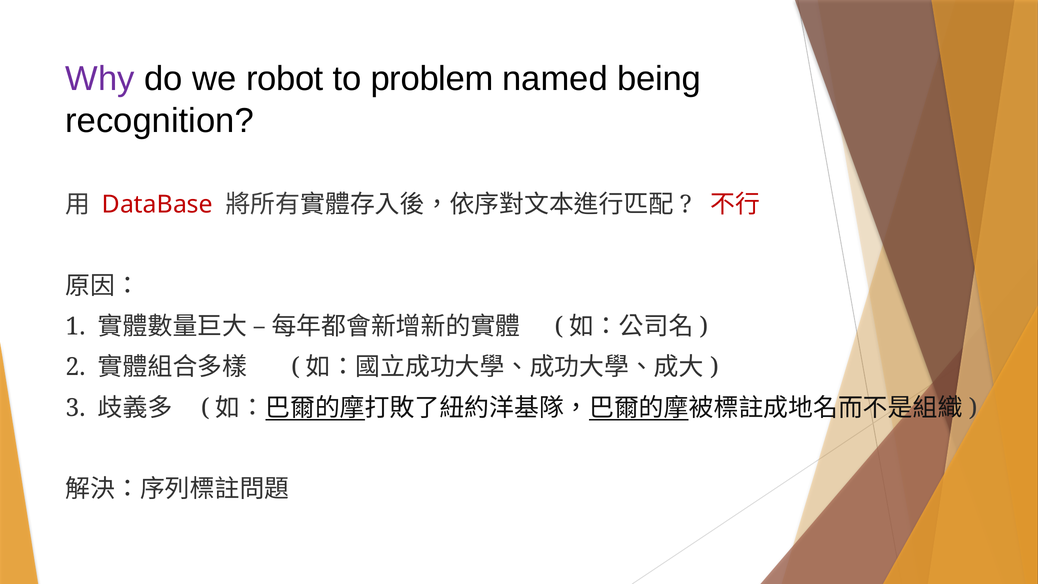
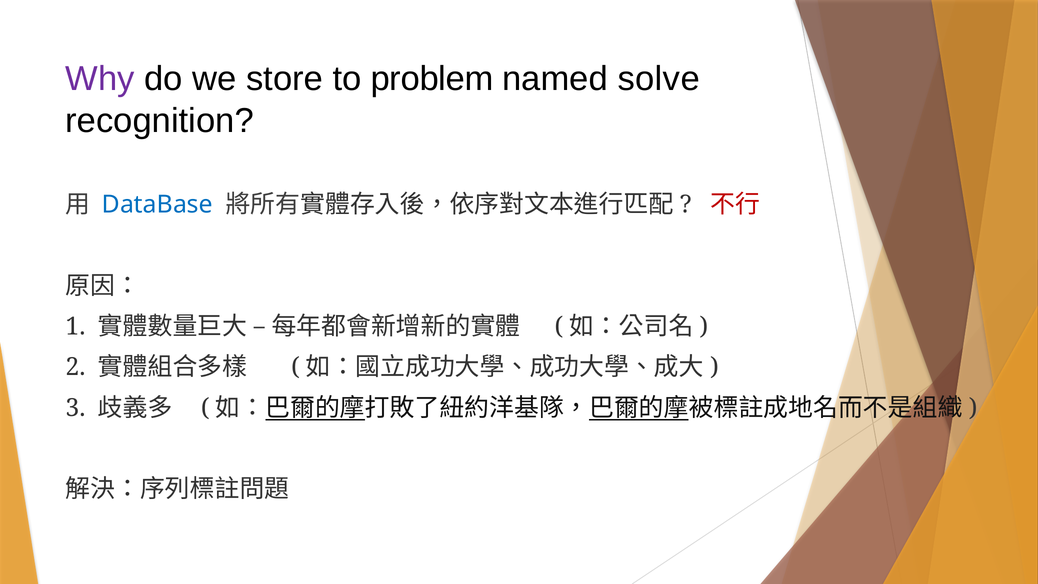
robot: robot -> store
being: being -> solve
DataBase colour: red -> blue
